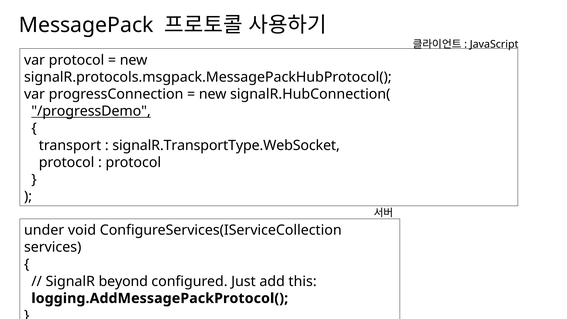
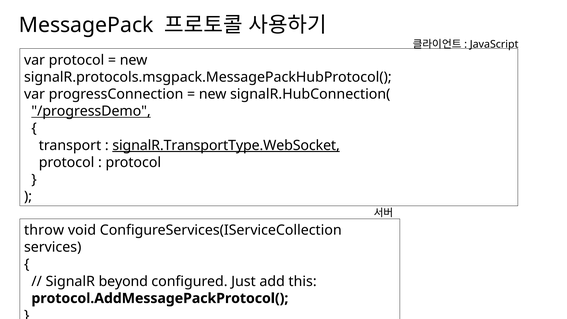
signalR.TransportType.WebSocket underline: none -> present
under: under -> throw
logging.AddMessagePackProtocol(: logging.AddMessagePackProtocol( -> protocol.AddMessagePackProtocol(
